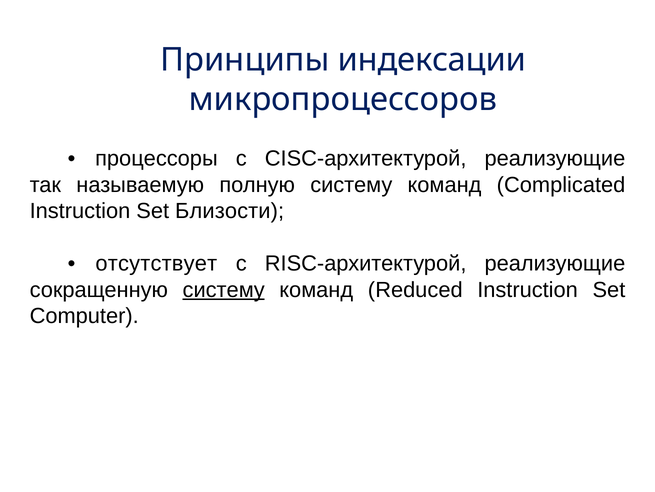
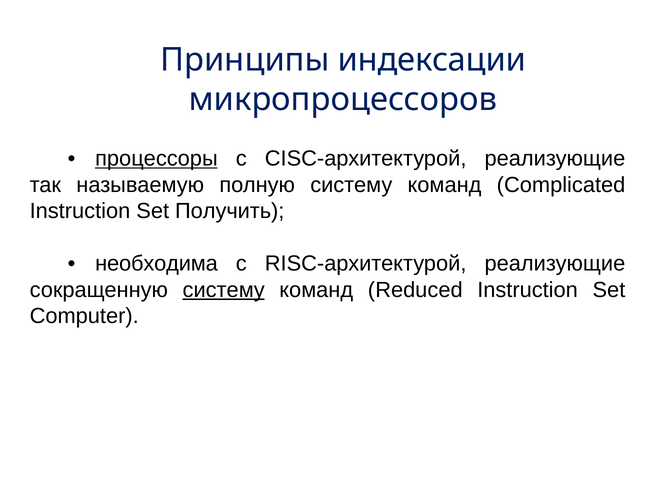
процессоры underline: none -> present
Близости: Близости -> Получить
отсутствует: отсутствует -> необходима
